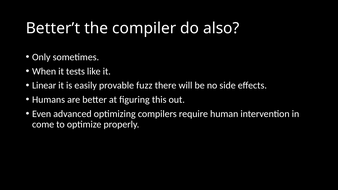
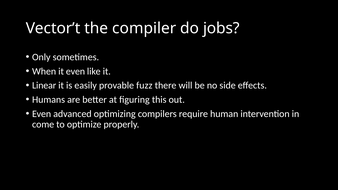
Better’t: Better’t -> Vector’t
also: also -> jobs
it tests: tests -> even
